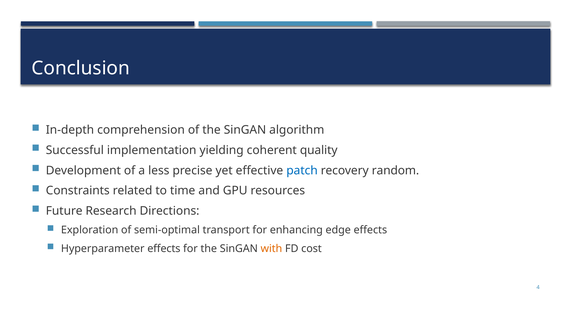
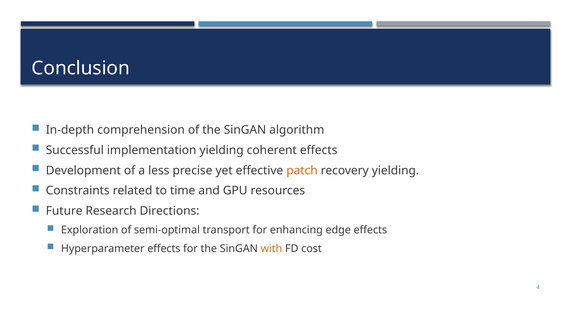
coherent quality: quality -> effects
patch colour: blue -> orange
recovery random: random -> yielding
